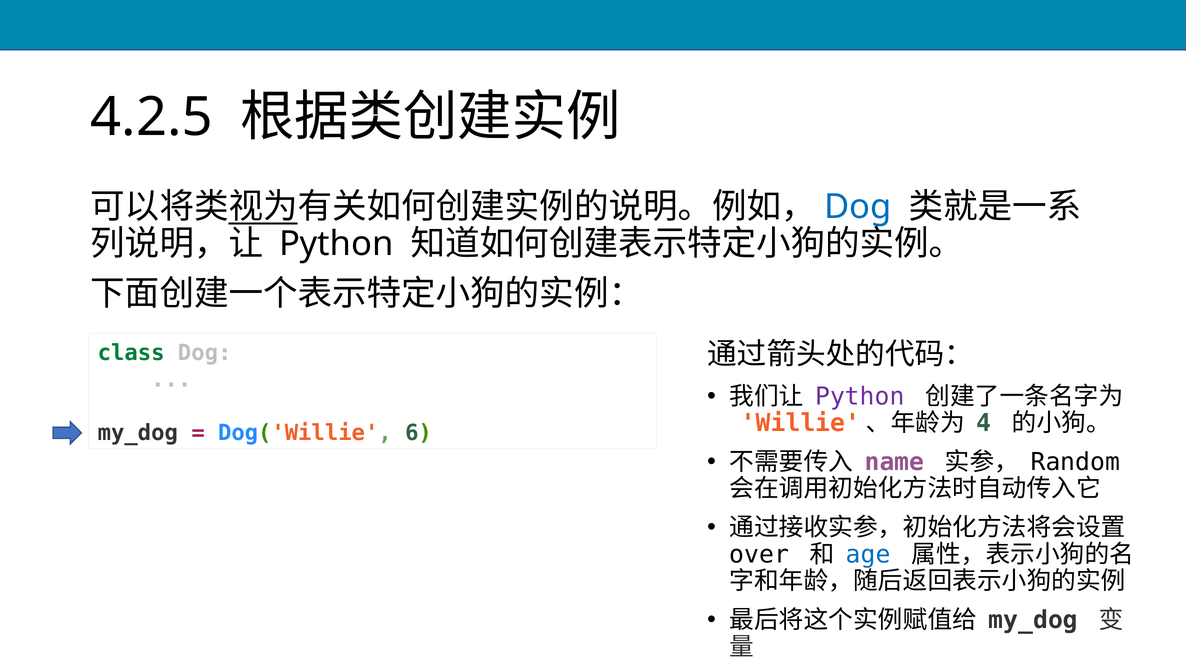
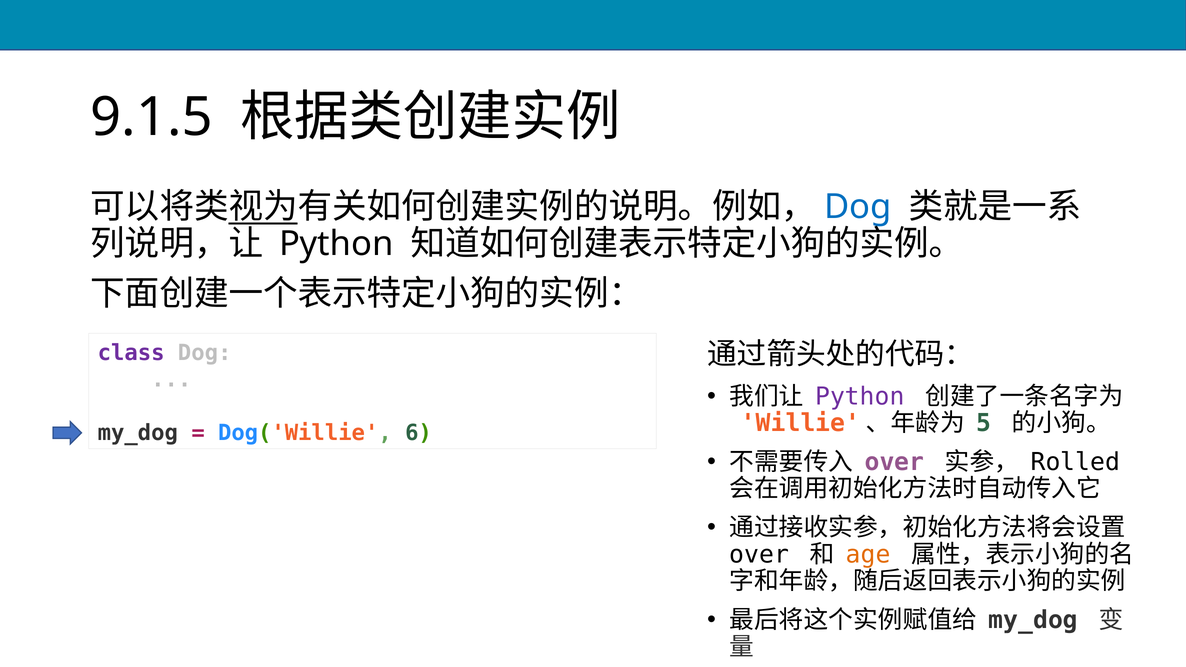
4.2.5: 4.2.5 -> 9.1.5
class colour: green -> purple
4: 4 -> 5
name at (894, 462): name -> over
Random: Random -> Rolled
age colour: blue -> orange
